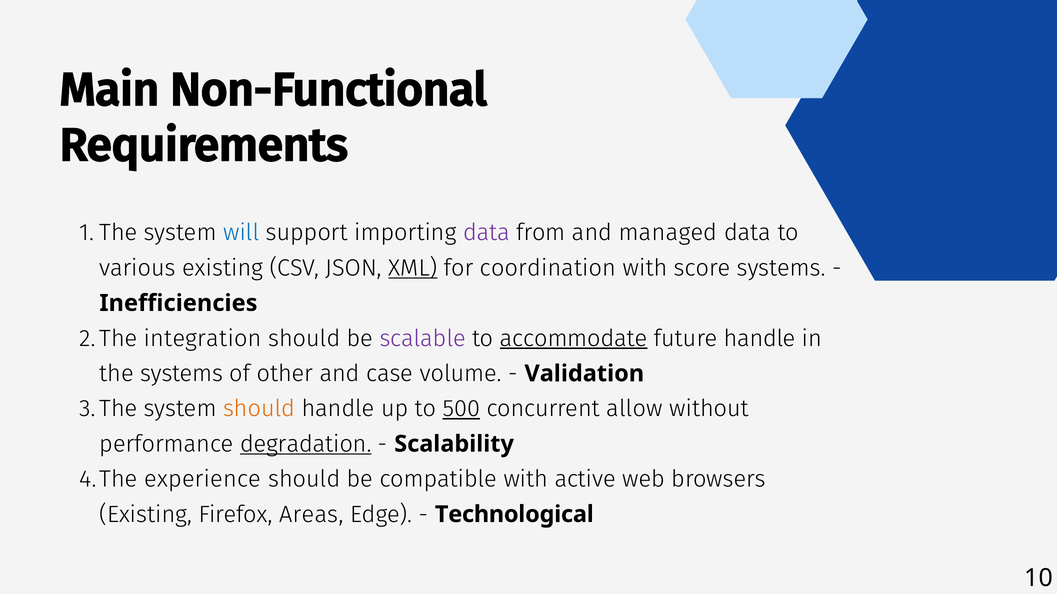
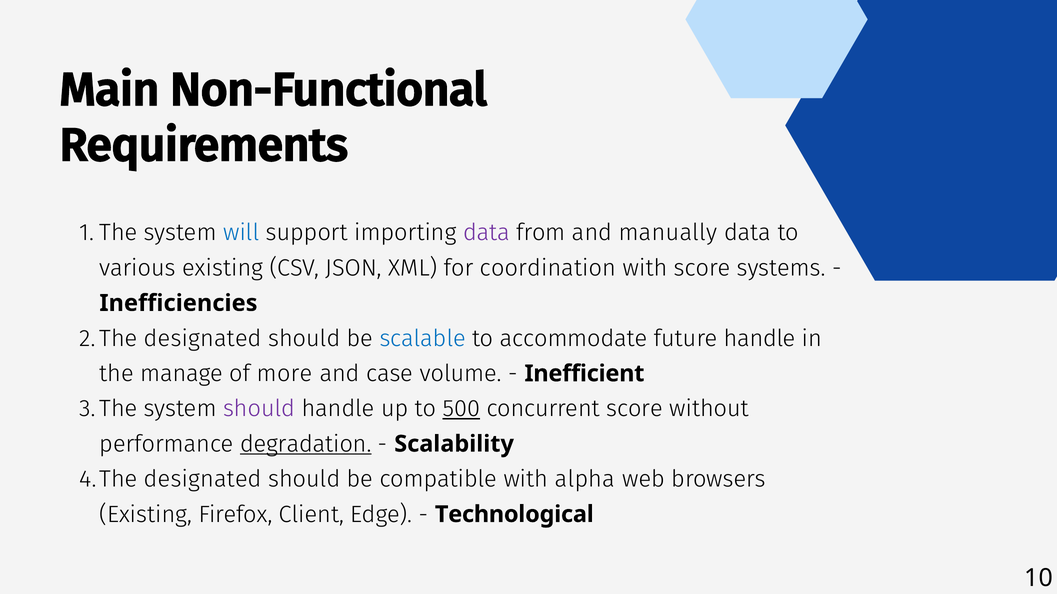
managed: managed -> manually
XML underline: present -> none
integration at (203, 339): integration -> designated
scalable colour: purple -> blue
accommodate underline: present -> none
the systems: systems -> manage
other: other -> more
Validation: Validation -> Inefficient
should at (259, 409) colour: orange -> purple
concurrent allow: allow -> score
experience at (203, 480): experience -> designated
active: active -> alpha
Areas: Areas -> Client
